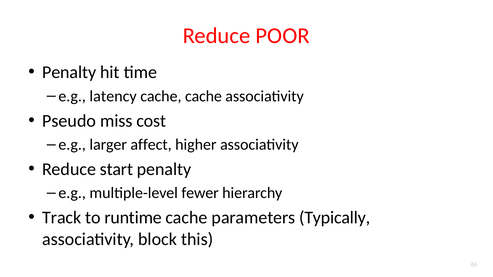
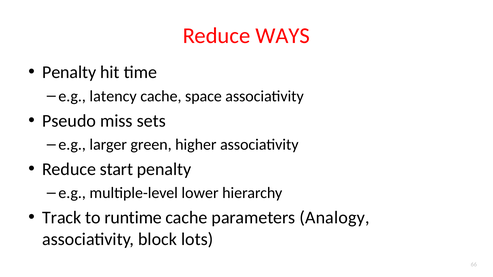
POOR: POOR -> WAYS
cache cache: cache -> space
cost: cost -> sets
affect: affect -> green
fewer: fewer -> lower
Typically: Typically -> Analogy
this: this -> lots
